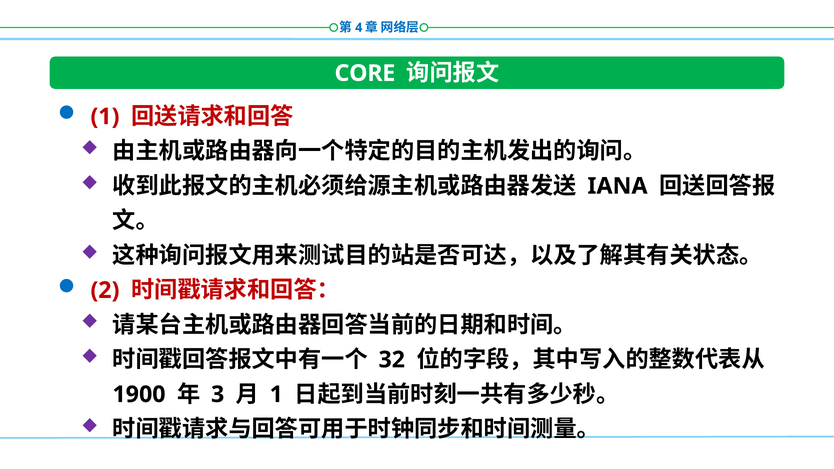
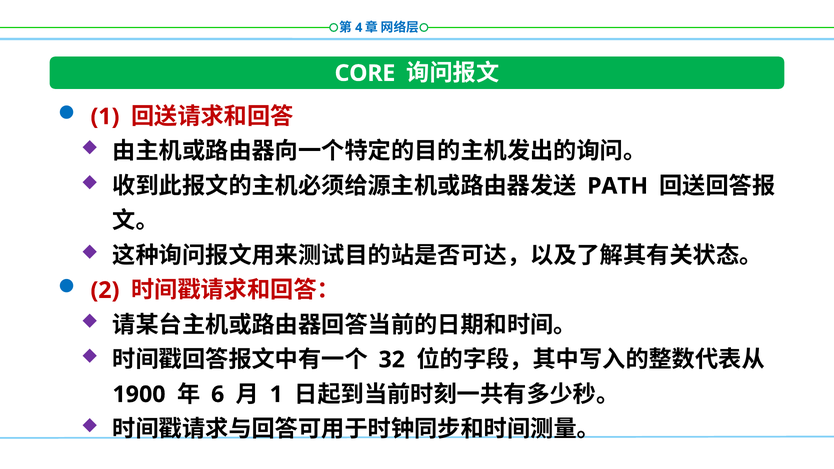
IANA: IANA -> PATH
3: 3 -> 6
